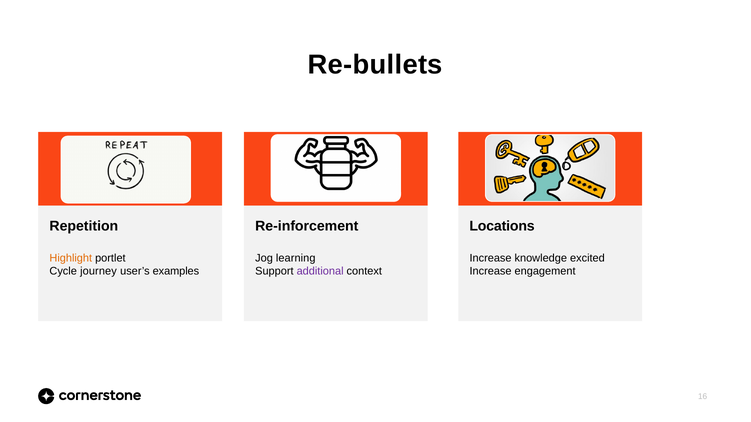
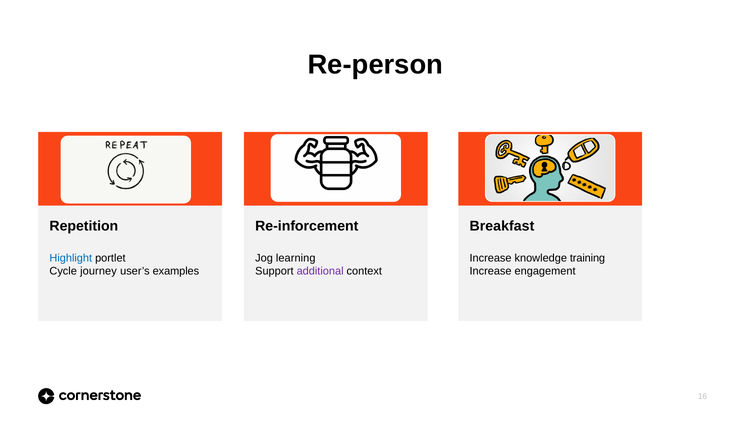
Re-bullets: Re-bullets -> Re-person
Locations: Locations -> Breakfast
Highlight colour: orange -> blue
excited: excited -> training
